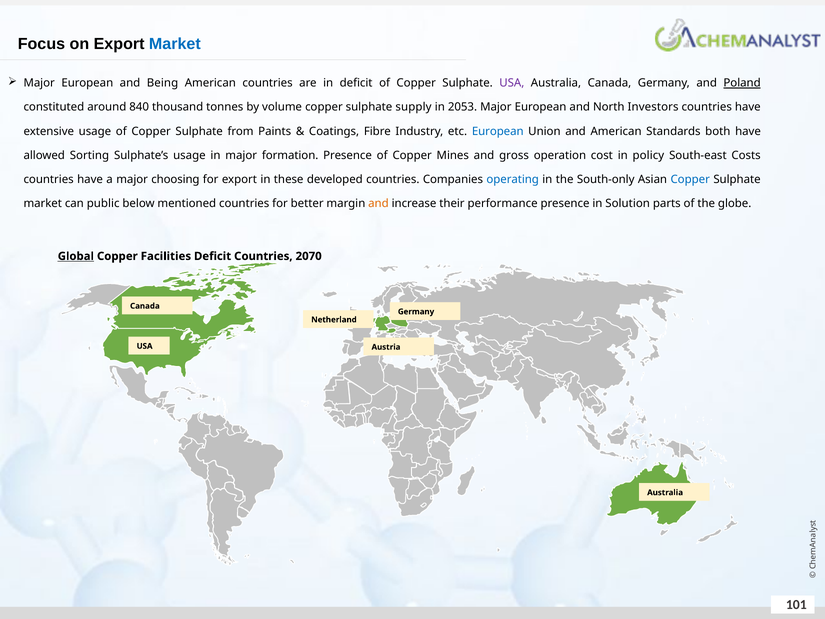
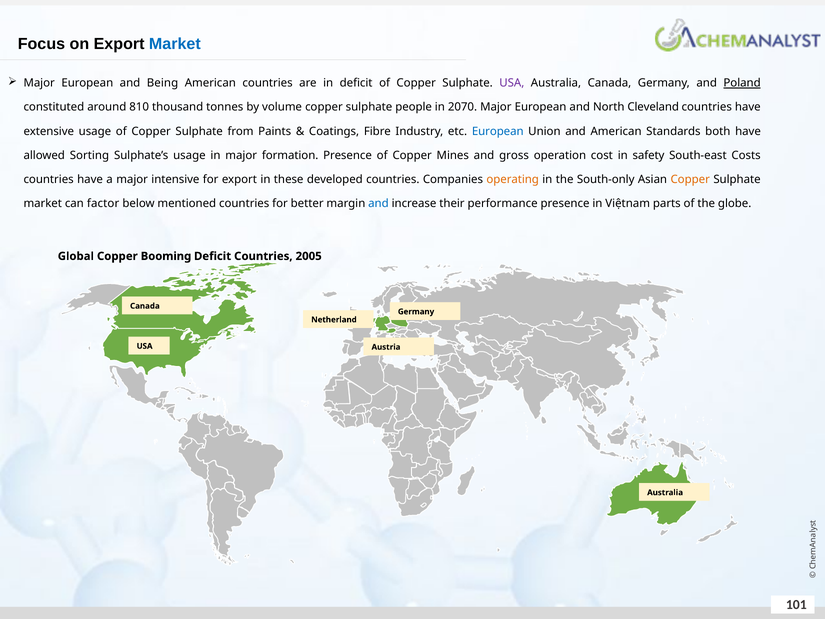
840: 840 -> 810
supply: supply -> people
2053: 2053 -> 2070
Investors: Investors -> Cleveland
policy: policy -> safety
choosing: choosing -> intensive
operating colour: blue -> orange
Copper at (690, 179) colour: blue -> orange
public: public -> factor
and at (378, 203) colour: orange -> blue
Solution: Solution -> Việtnam
Global underline: present -> none
Facilities: Facilities -> Booming
2070: 2070 -> 2005
